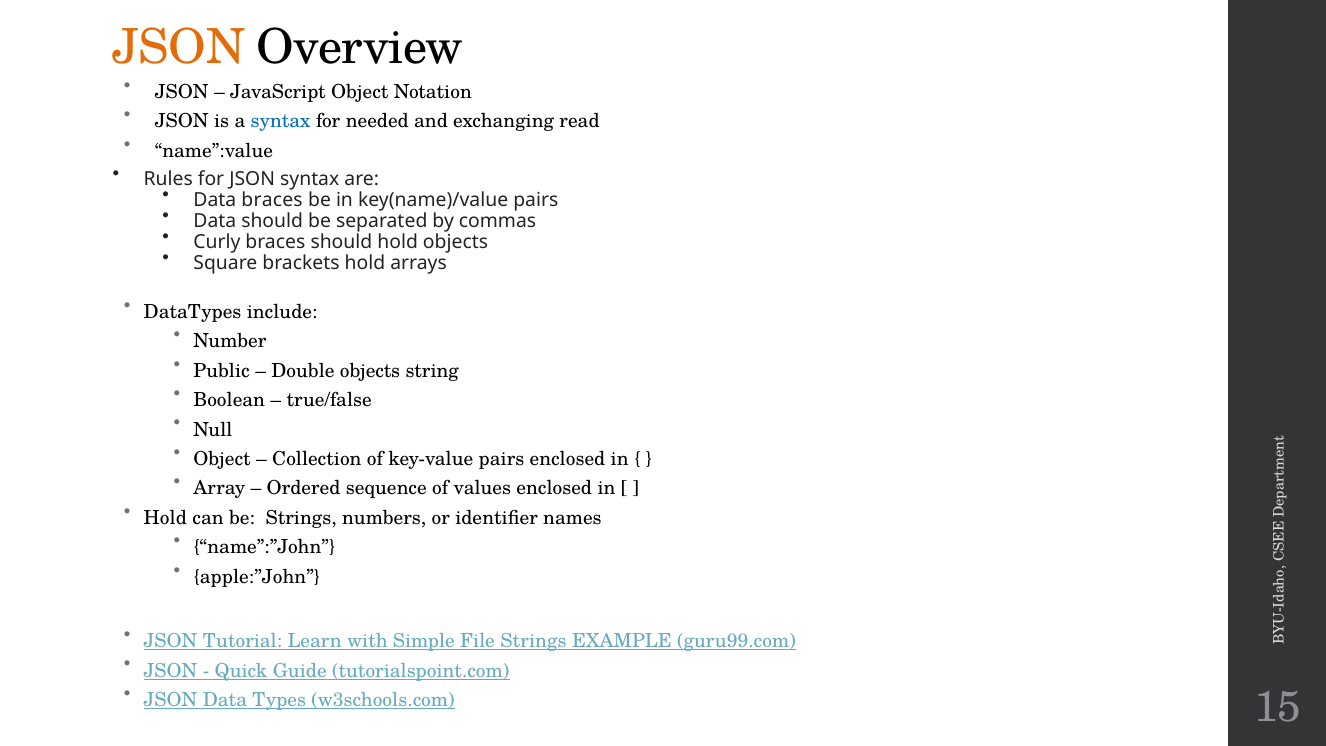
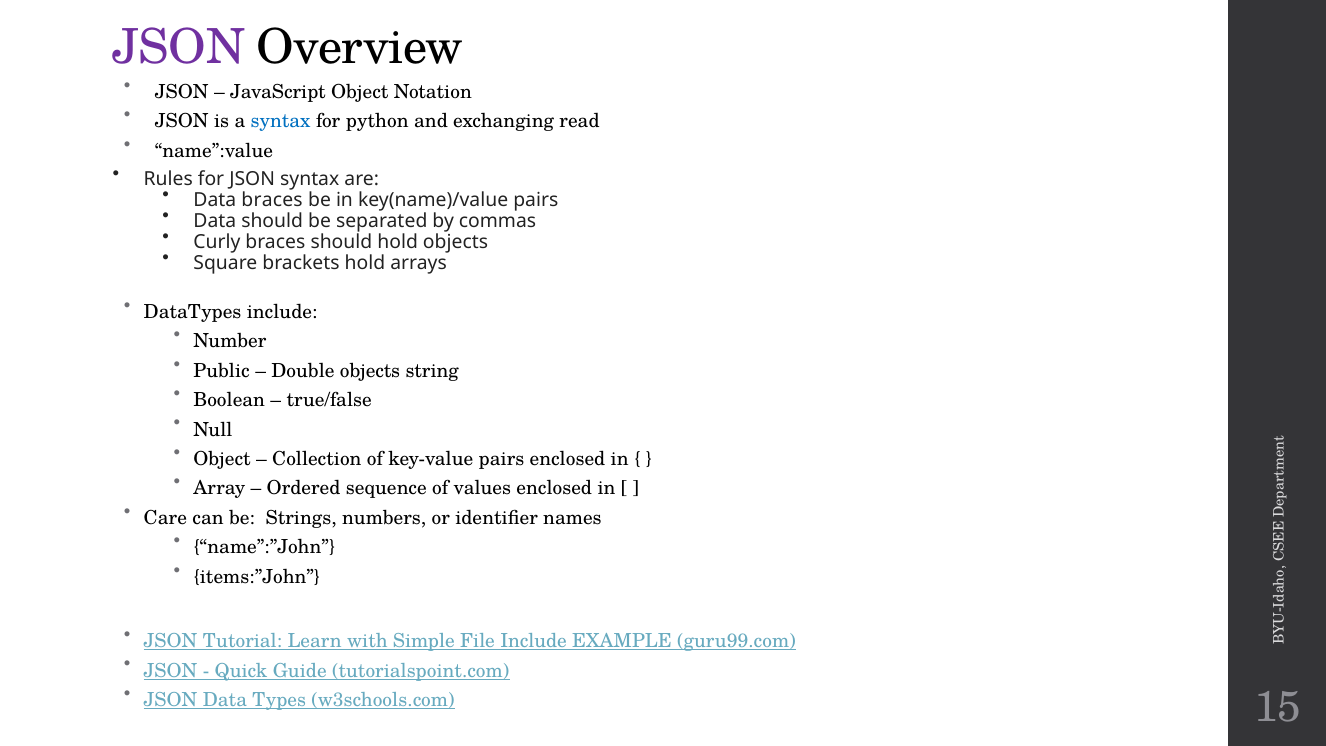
JSON at (179, 47) colour: orange -> purple
needed: needed -> python
Hold at (165, 518): Hold -> Care
apple:”John: apple:”John -> items:”John
File Strings: Strings -> Include
